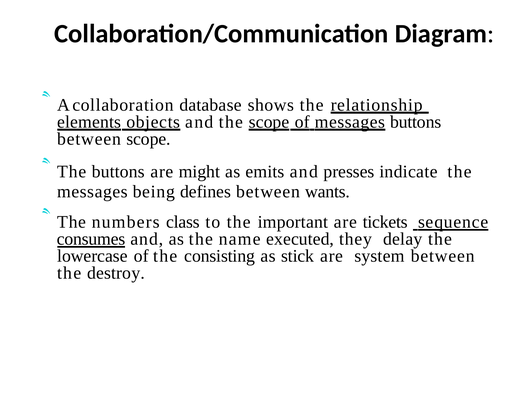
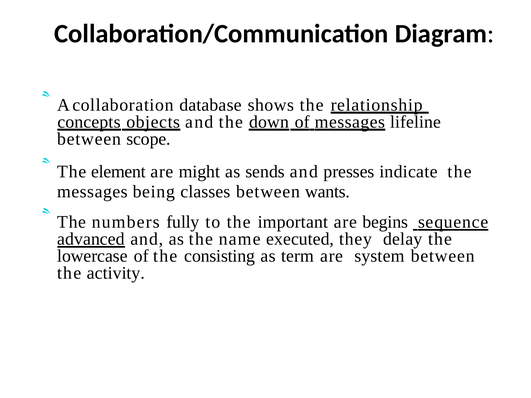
elements: elements -> concepts
the scope: scope -> down
messages buttons: buttons -> lifeline
The buttons: buttons -> element
emits: emits -> sends
defines: defines -> classes
class: class -> fully
tickets: tickets -> begins
consumes: consumes -> advanced
stick: stick -> term
destroy: destroy -> activity
